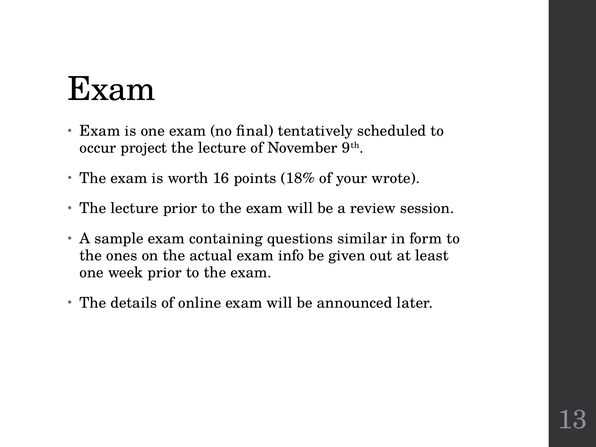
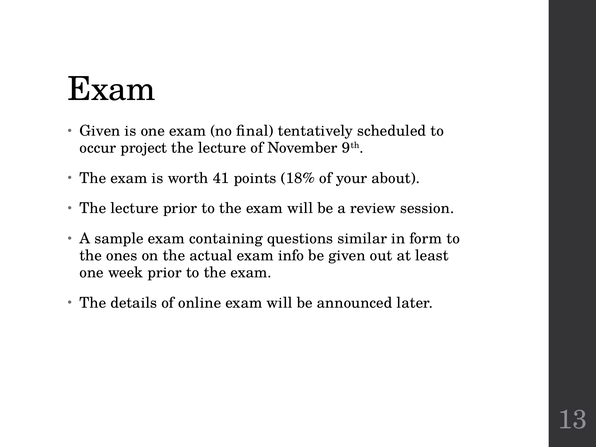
Exam at (100, 131): Exam -> Given
16: 16 -> 41
wrote: wrote -> about
